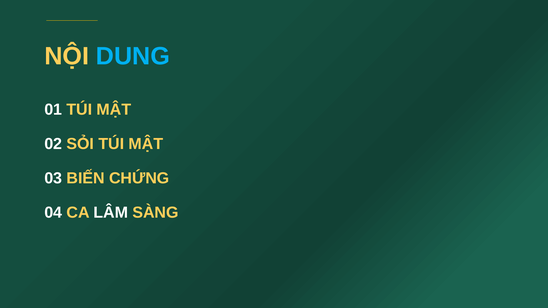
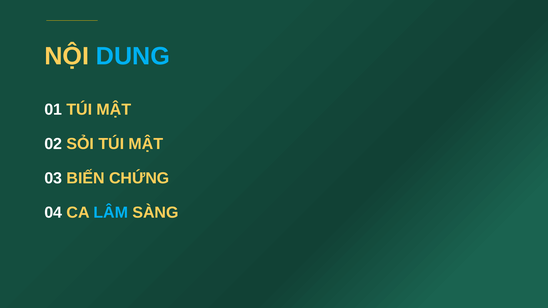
LÂM colour: white -> light blue
